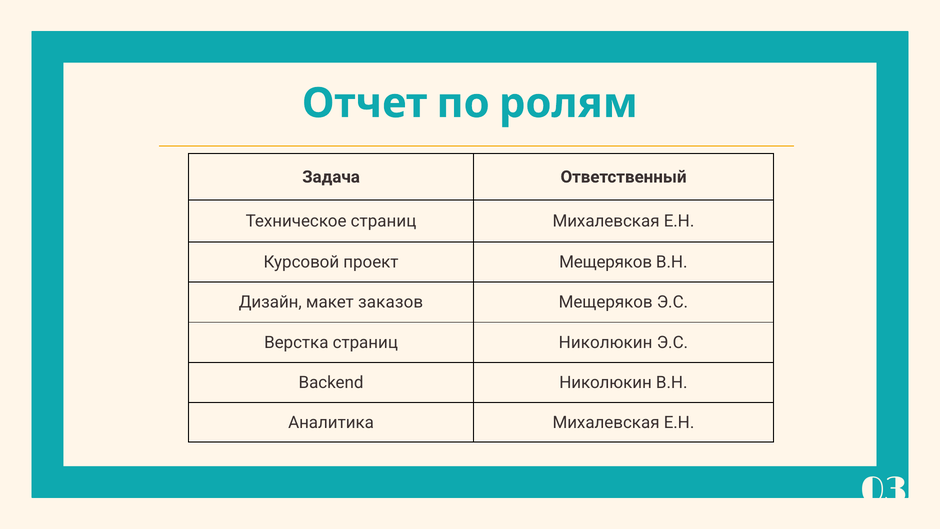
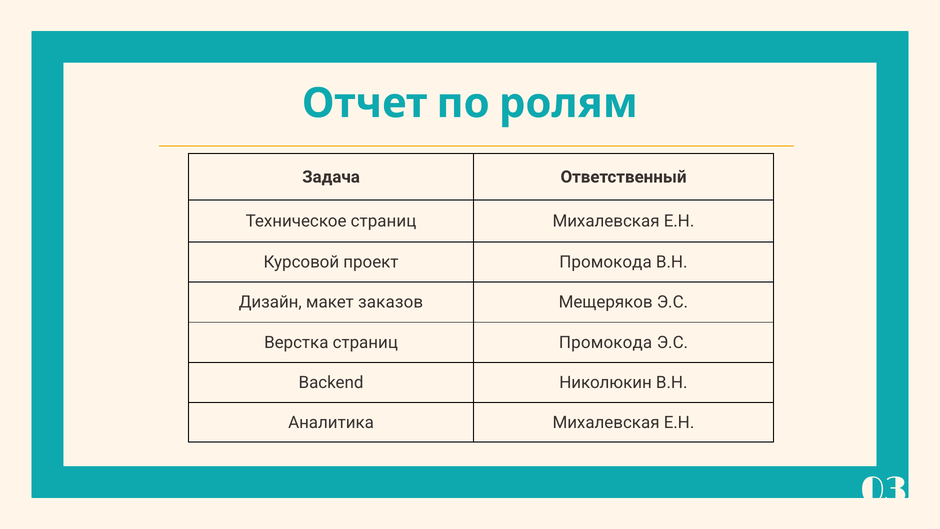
проект Мещеряков: Мещеряков -> Промокода
страниц Николюкин: Николюкин -> Промокода
